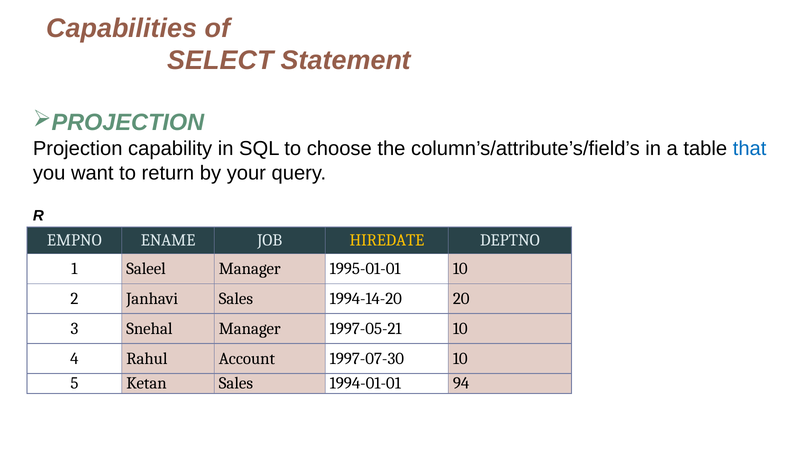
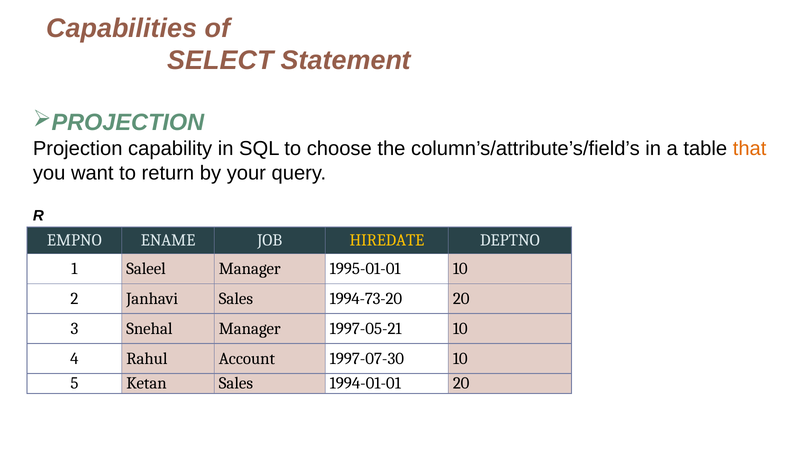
that colour: blue -> orange
1994-14-20: 1994-14-20 -> 1994-73-20
1994-01-01 94: 94 -> 20
